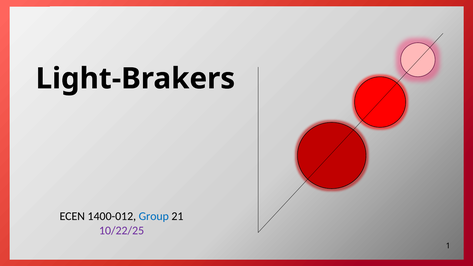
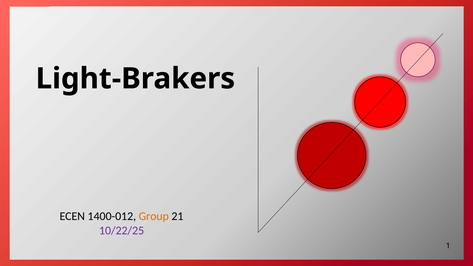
Group colour: blue -> orange
